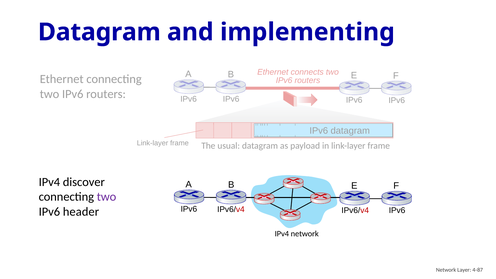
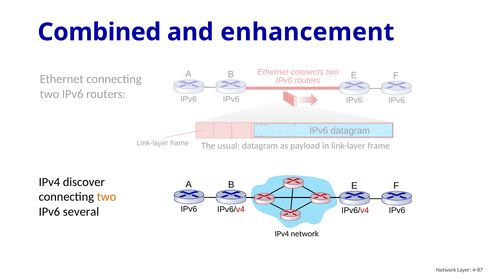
Datagram at (99, 32): Datagram -> Combined
implementing: implementing -> enhancement
two at (107, 197) colour: purple -> orange
header: header -> several
